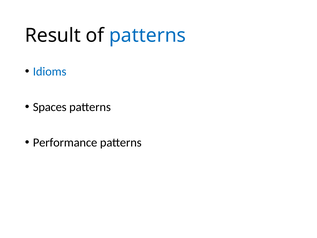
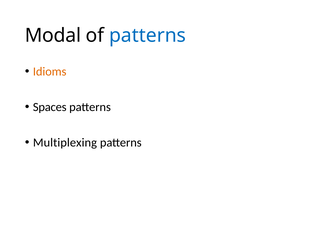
Result: Result -> Modal
Idioms colour: blue -> orange
Performance: Performance -> Multiplexing
